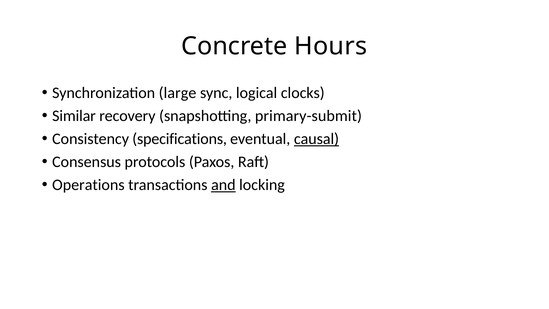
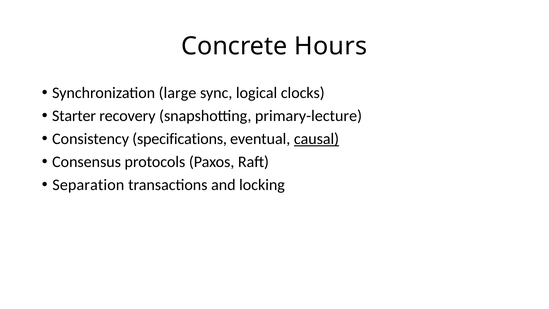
Similar: Similar -> Starter
primary-submit: primary-submit -> primary-lecture
Operations: Operations -> Separation
and underline: present -> none
